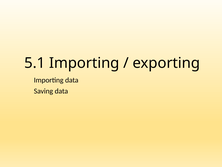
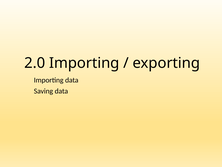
5.1: 5.1 -> 2.0
